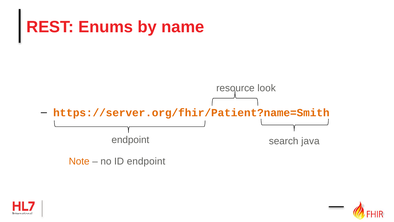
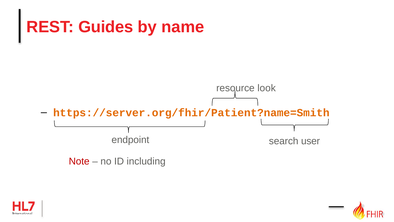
Enums: Enums -> Guides
java: java -> user
Note colour: orange -> red
ID endpoint: endpoint -> including
